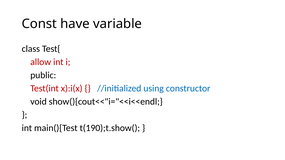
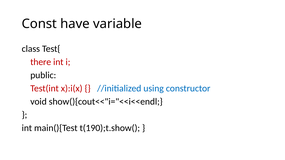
allow: allow -> there
